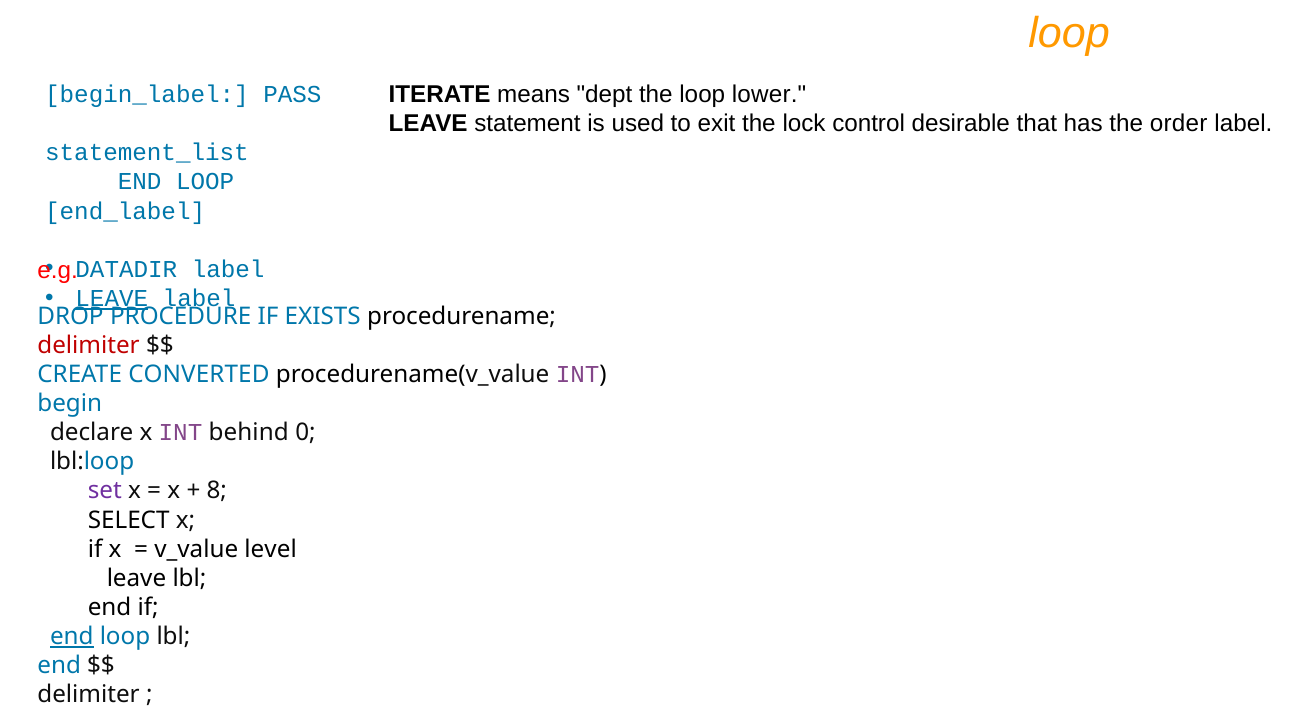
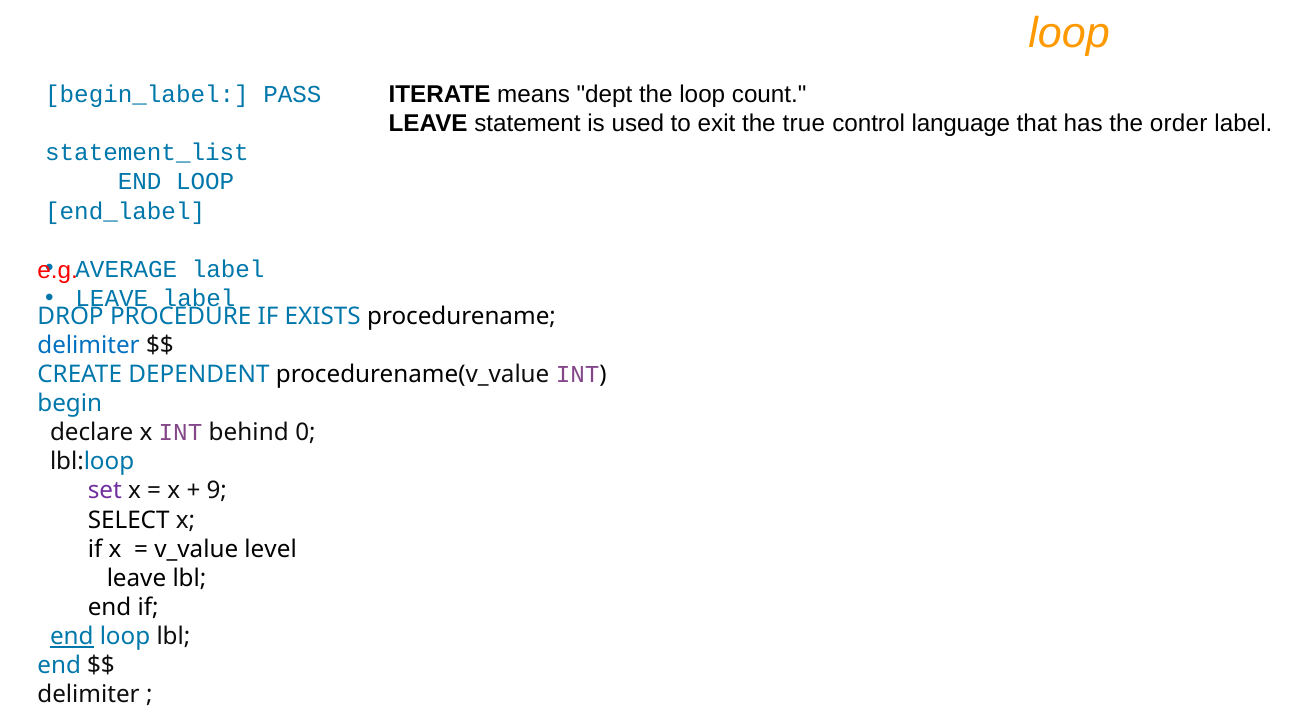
lower: lower -> count
lock: lock -> true
desirable: desirable -> language
DATADIR: DATADIR -> AVERAGE
LEAVE at (112, 298) underline: present -> none
delimiter at (89, 345) colour: red -> blue
CONVERTED: CONVERTED -> DEPENDENT
8: 8 -> 9
